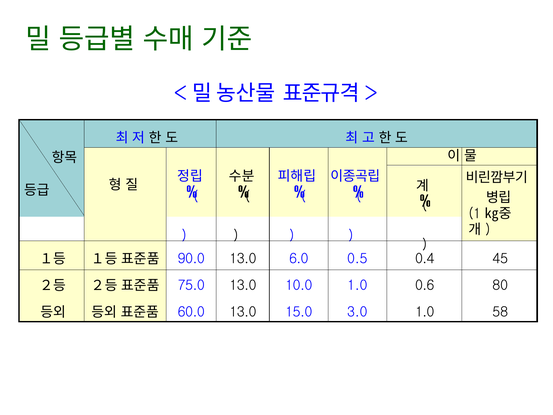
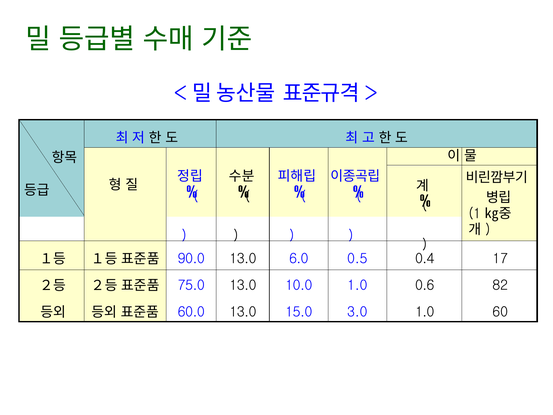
45: 45 -> 17
80: 80 -> 82
58: 58 -> 60
